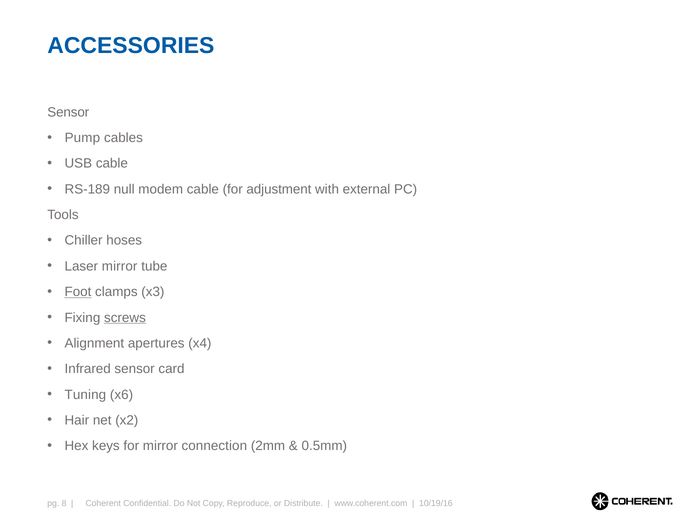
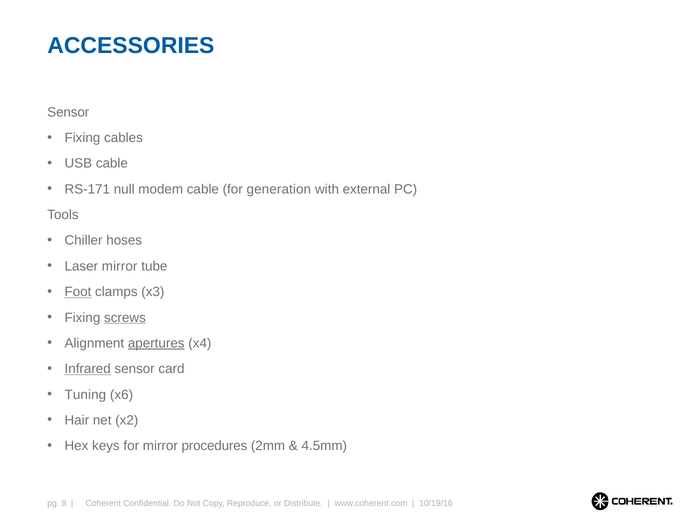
Pump at (82, 138): Pump -> Fixing
RS-189: RS-189 -> RS-171
adjustment: adjustment -> generation
apertures underline: none -> present
Infrared underline: none -> present
connection: connection -> procedures
0.5mm: 0.5mm -> 4.5mm
